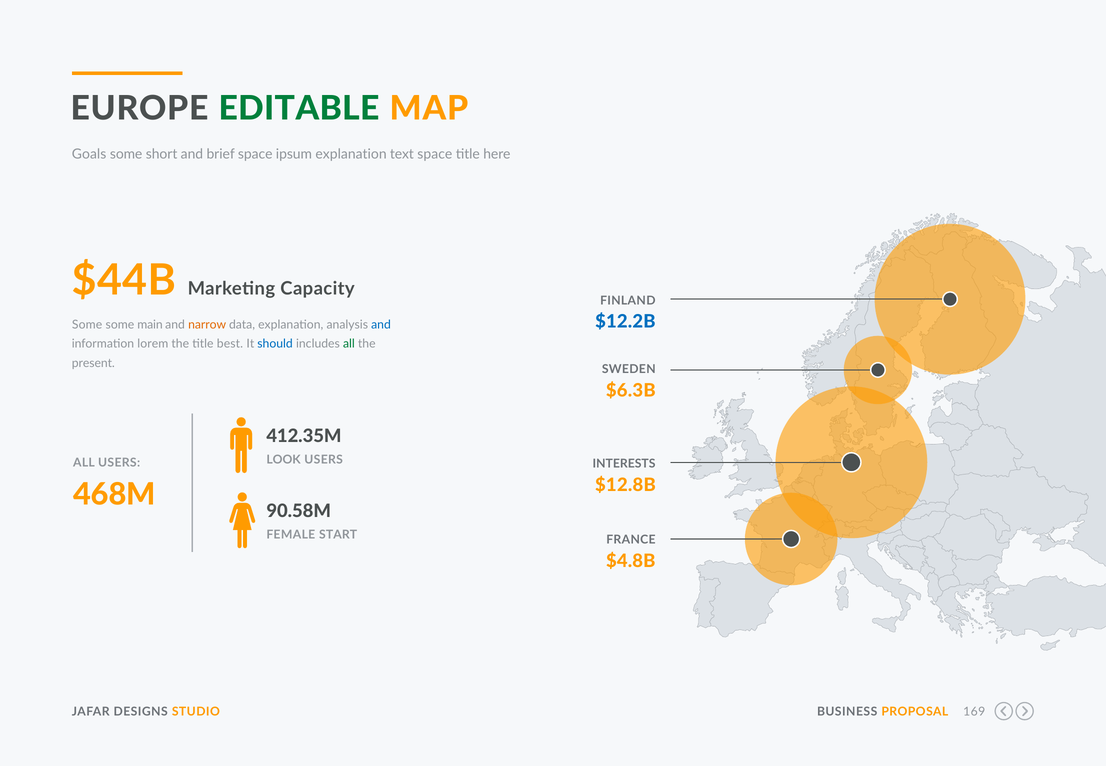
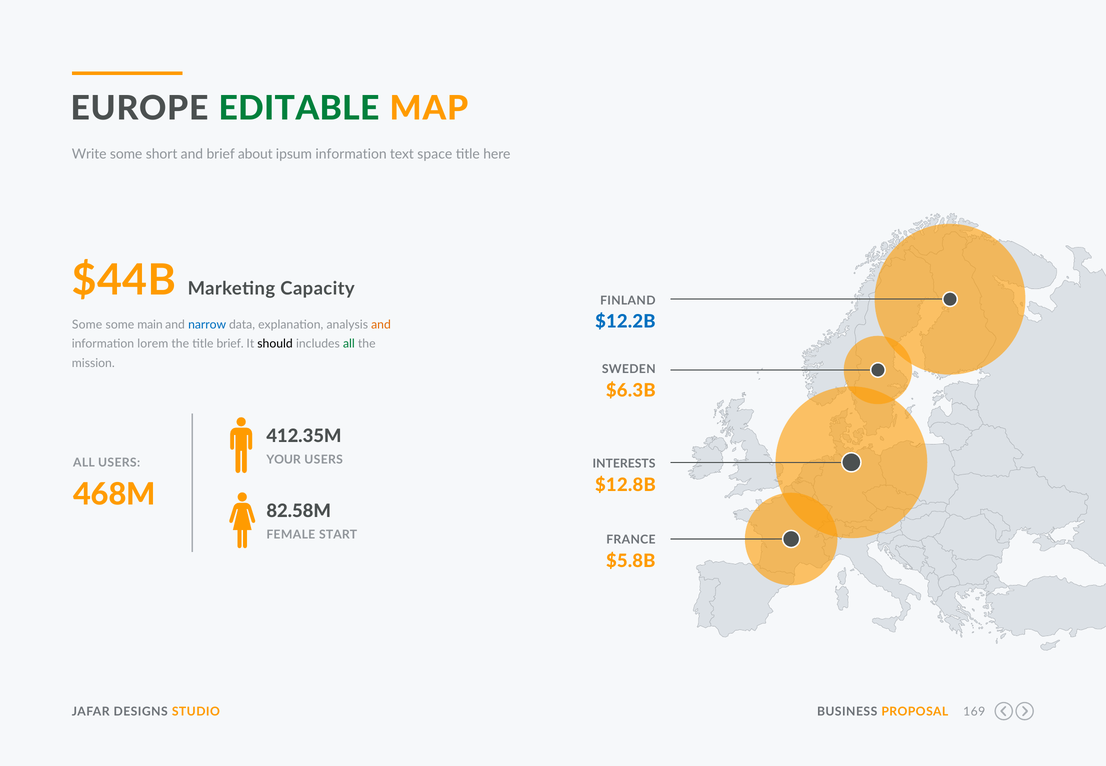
Goals: Goals -> Write
brief space: space -> about
ipsum explanation: explanation -> information
narrow colour: orange -> blue
and at (381, 325) colour: blue -> orange
title best: best -> brief
should colour: blue -> black
present: present -> mission
LOOK: LOOK -> YOUR
90.58M: 90.58M -> 82.58M
$4.8B: $4.8B -> $5.8B
